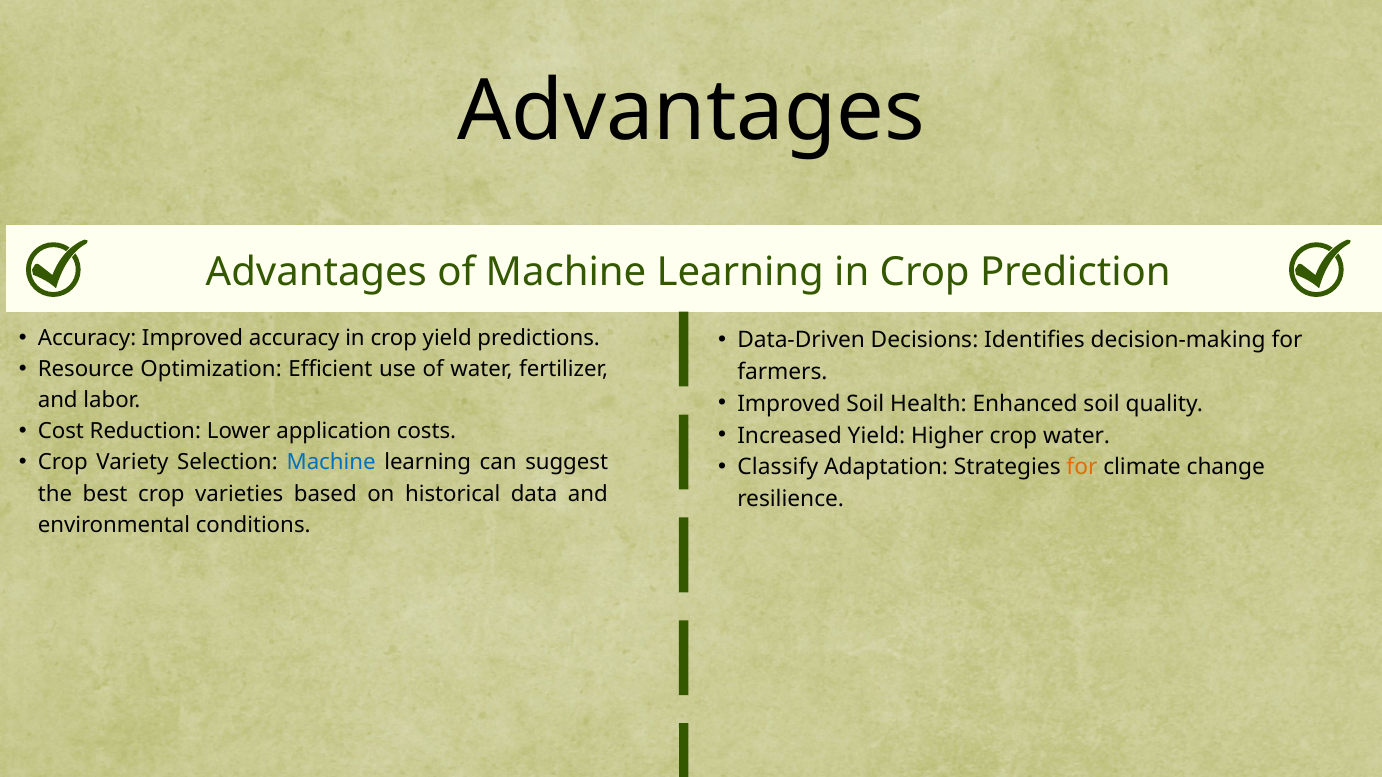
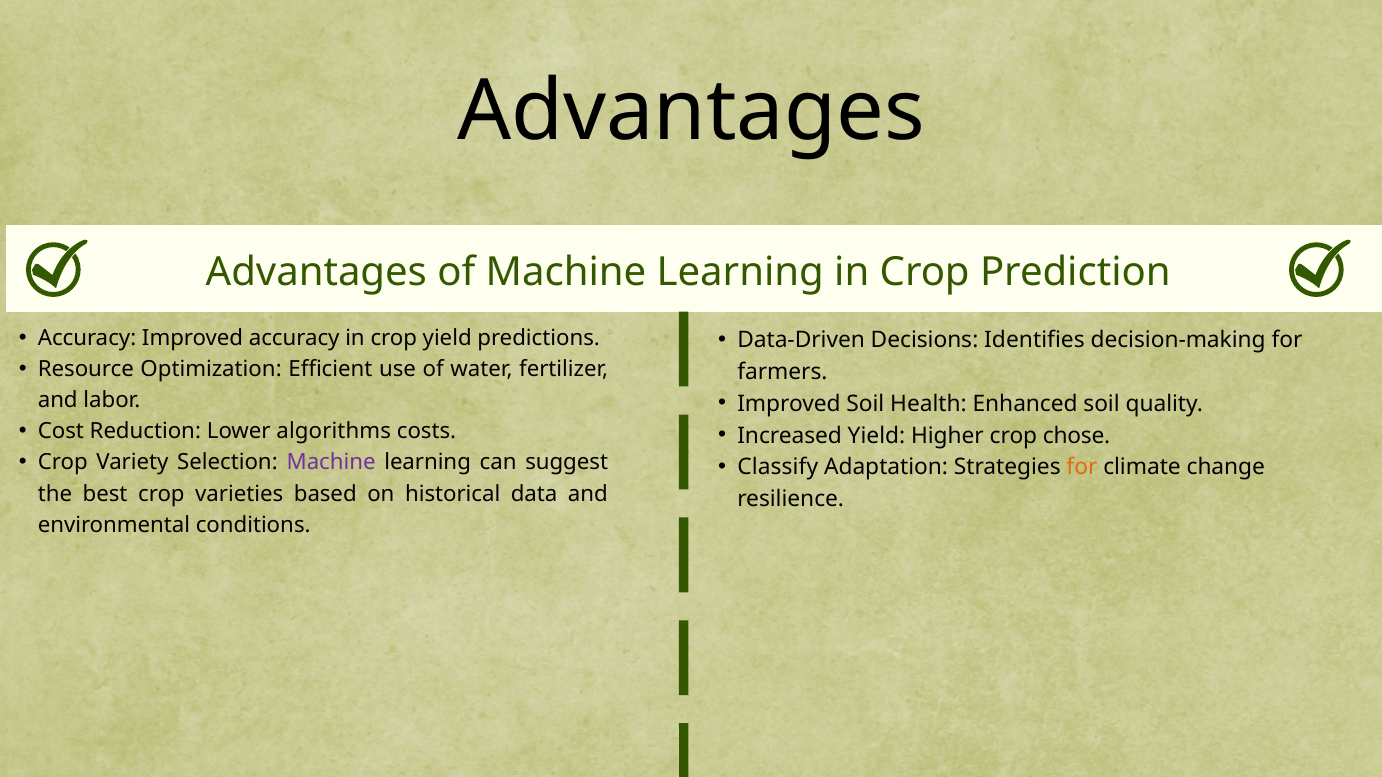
application: application -> algorithms
crop water: water -> chose
Machine at (331, 463) colour: blue -> purple
